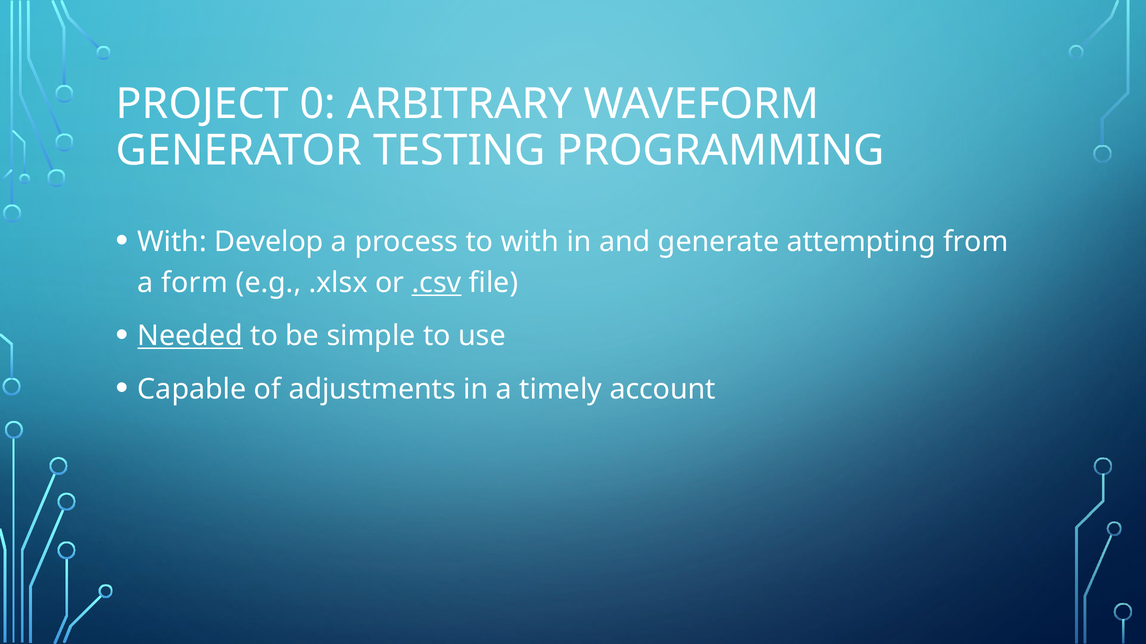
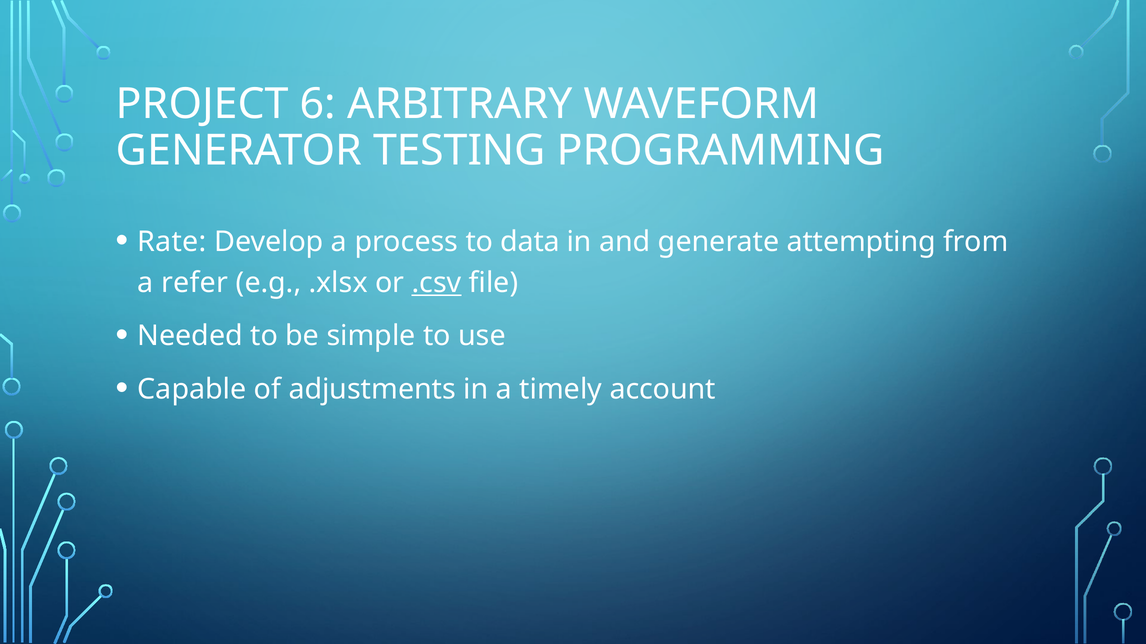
0: 0 -> 6
With at (172, 242): With -> Rate
to with: with -> data
form: form -> refer
Needed underline: present -> none
